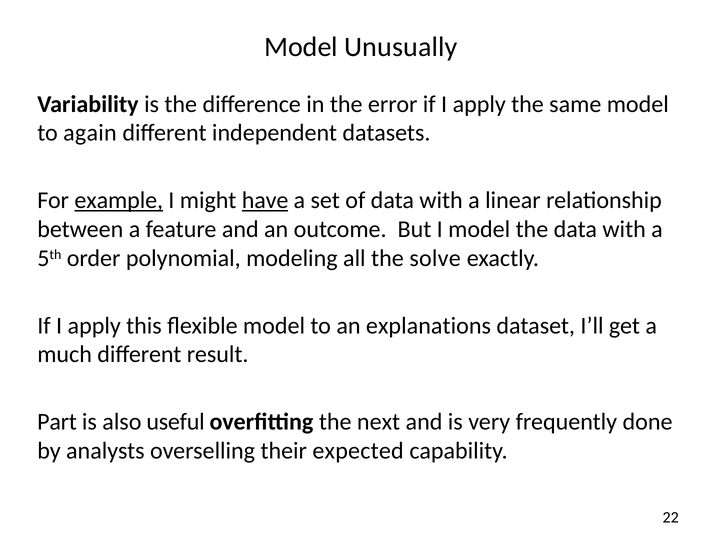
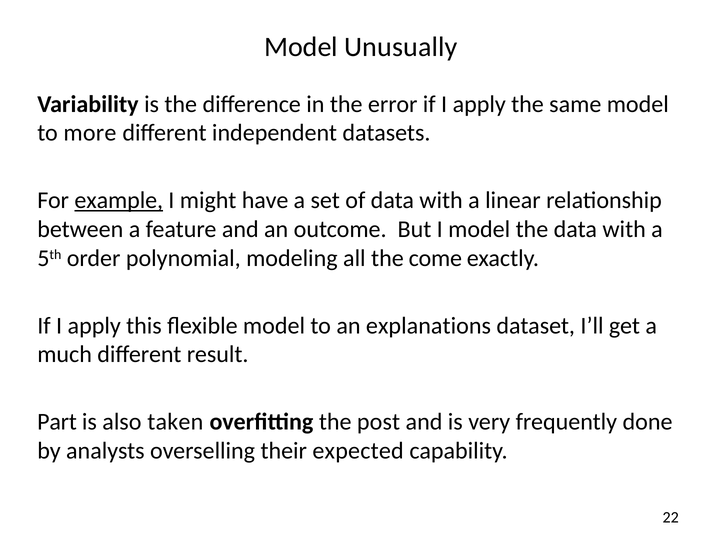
again: again -> more
have underline: present -> none
solve: solve -> come
useful: useful -> taken
next: next -> post
